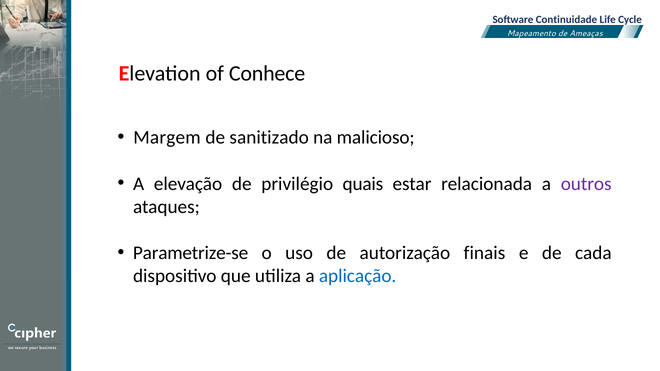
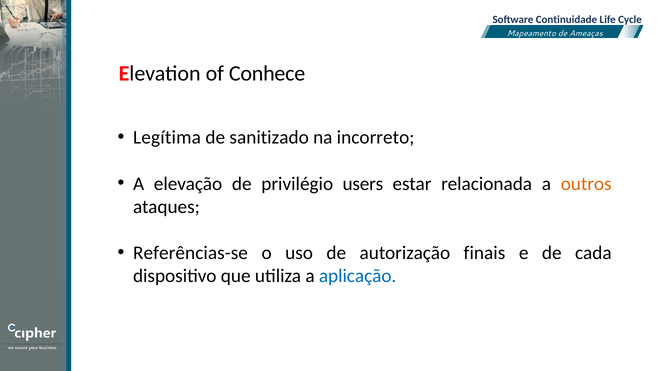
Margem: Margem -> Legítima
malicioso: malicioso -> incorreto
quais: quais -> users
outros colour: purple -> orange
Parametrize-se: Parametrize-se -> Referências-se
